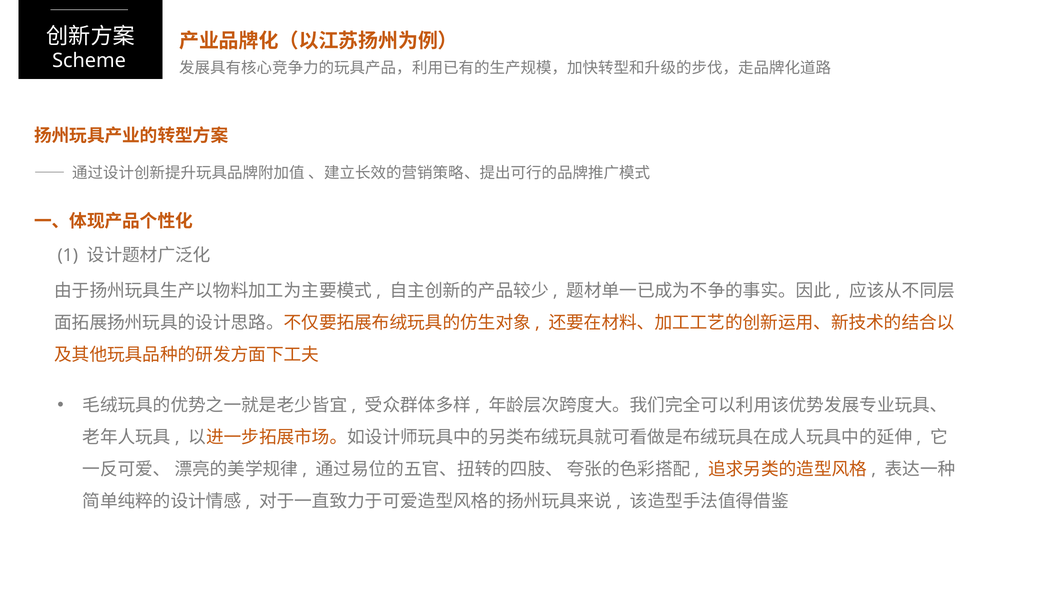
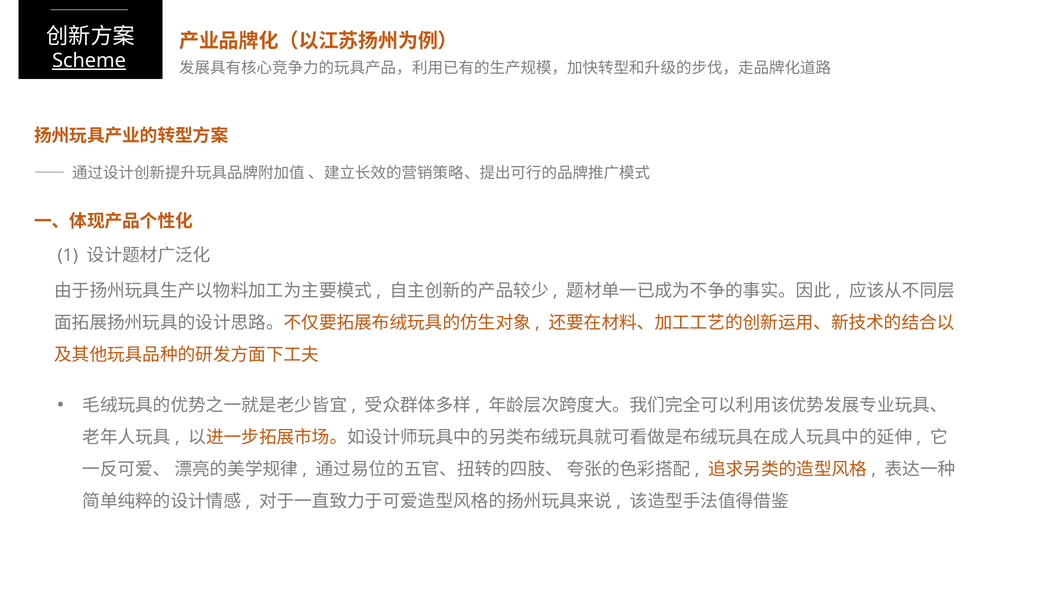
Scheme underline: none -> present
